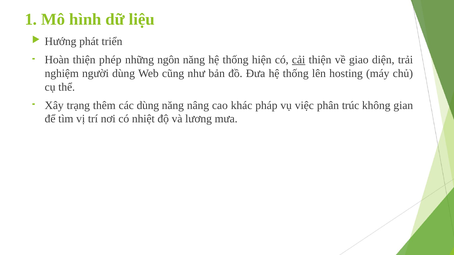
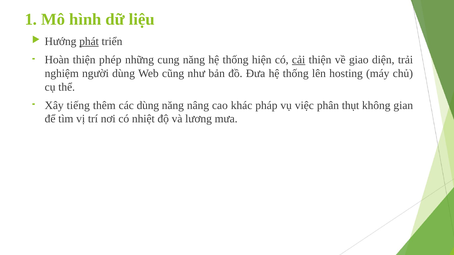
phát underline: none -> present
ngôn: ngôn -> cung
trạng: trạng -> tiếng
trúc: trúc -> thụt
